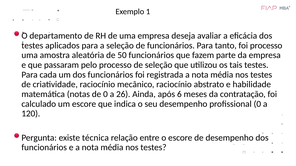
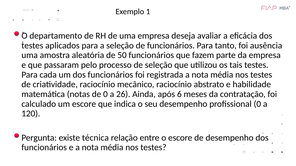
foi processo: processo -> ausência
